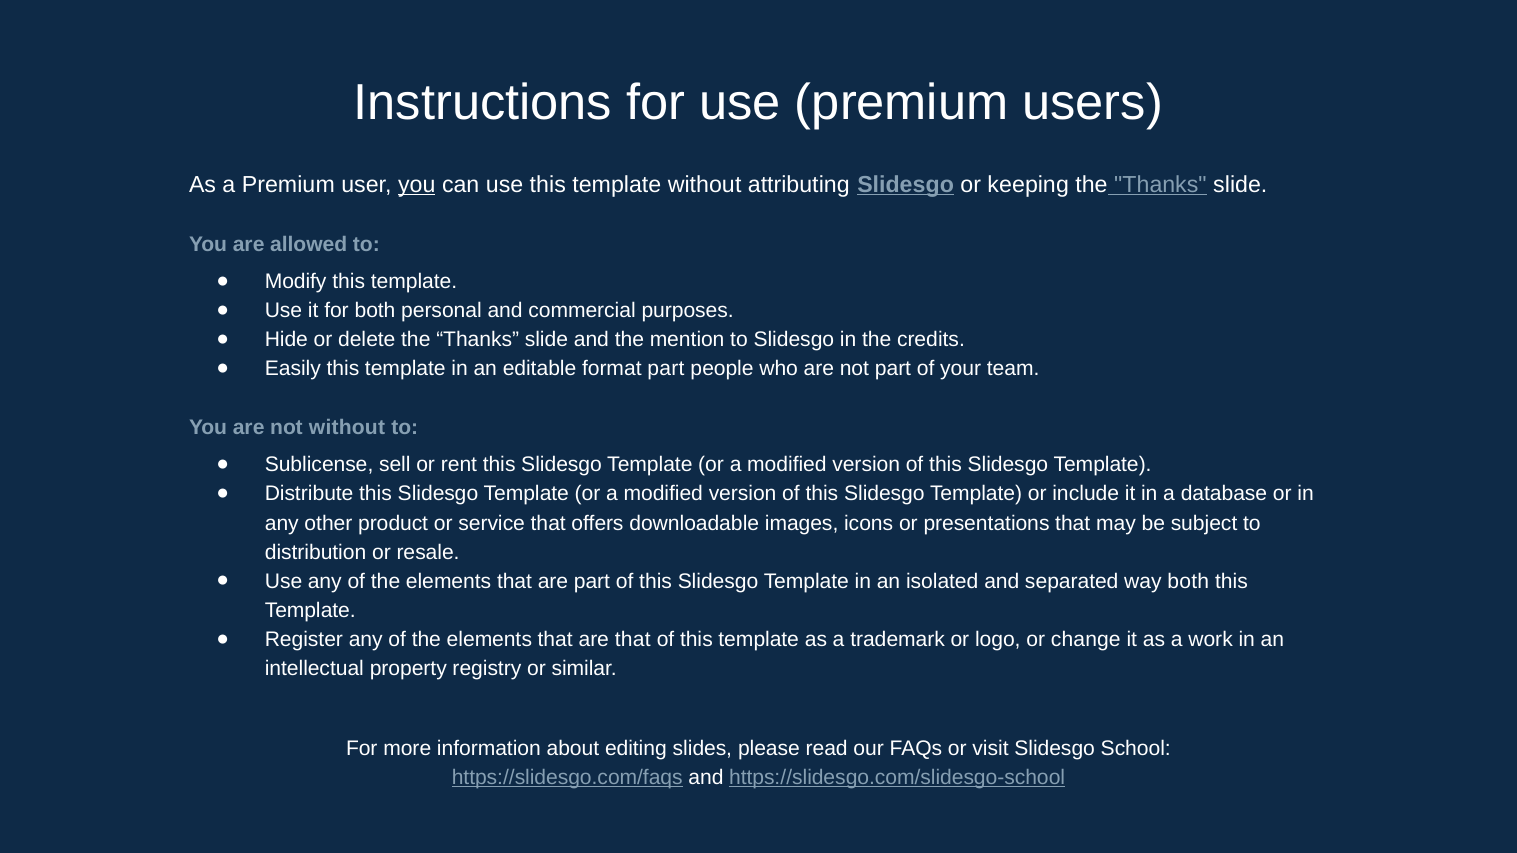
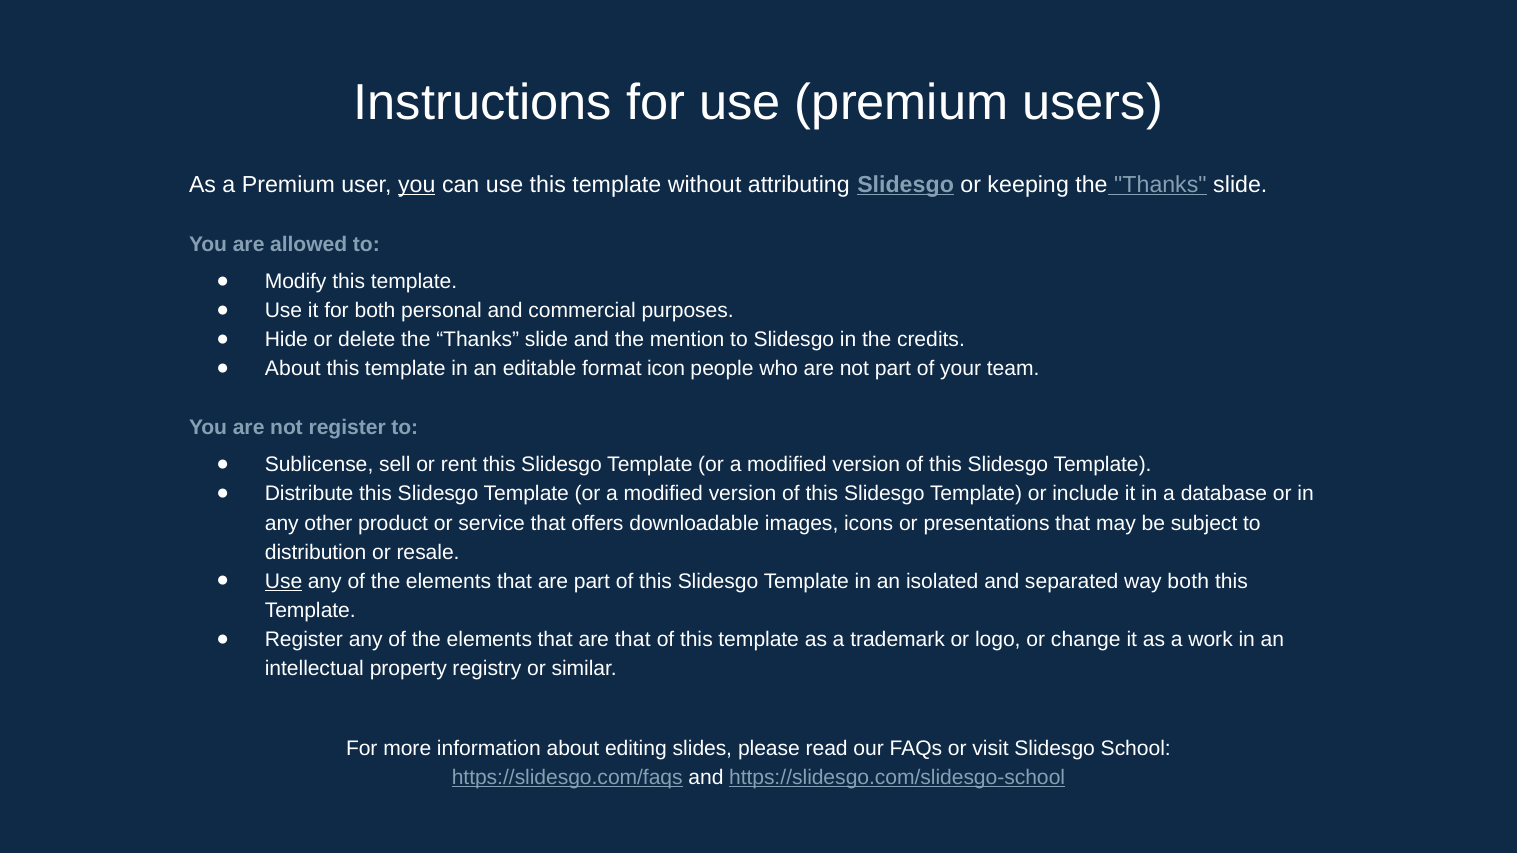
Easily at (293, 369): Easily -> About
format part: part -> icon
not without: without -> register
Use at (284, 581) underline: none -> present
